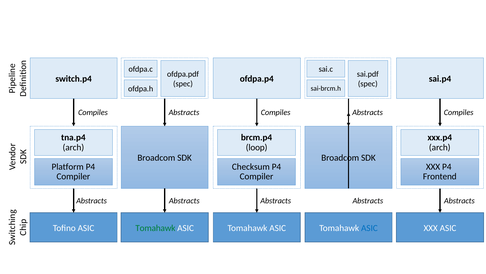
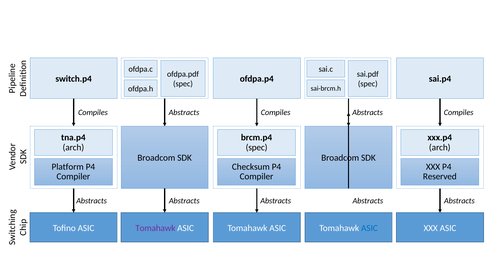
loop at (257, 147): loop -> spec
Frontend: Frontend -> Reserved
Tomahawk at (155, 228) colour: green -> purple
